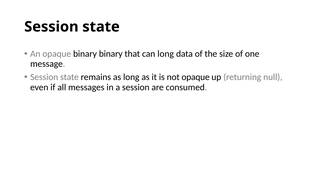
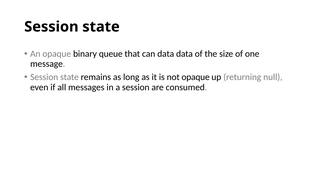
binary binary: binary -> queue
can long: long -> data
